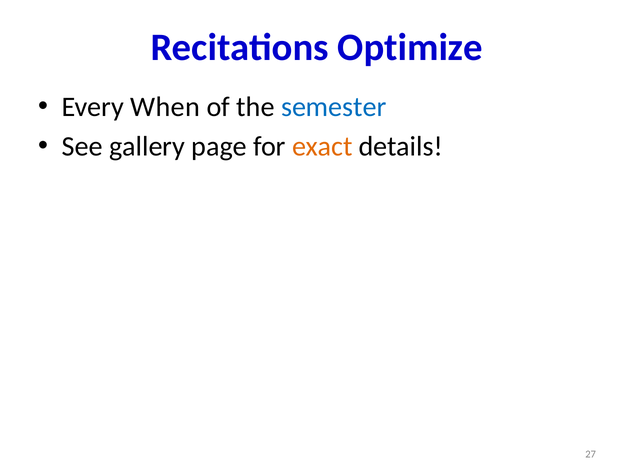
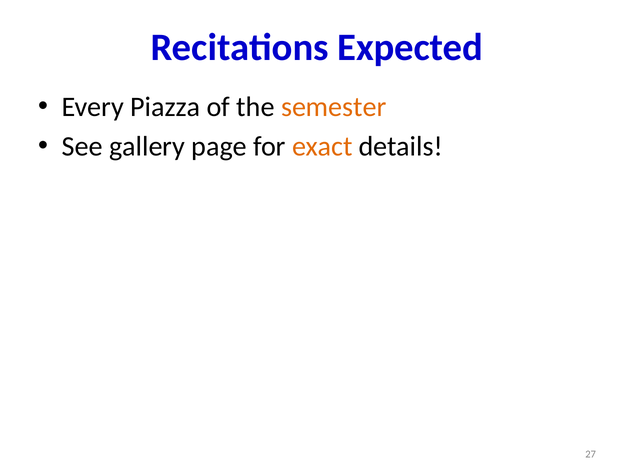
Optimize: Optimize -> Expected
When: When -> Piazza
semester colour: blue -> orange
